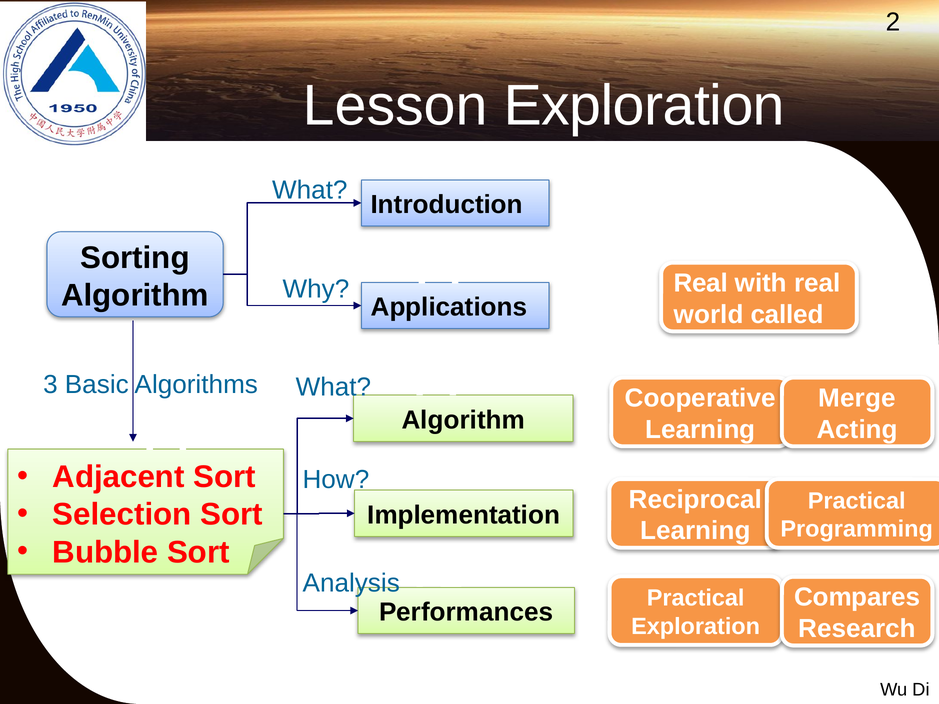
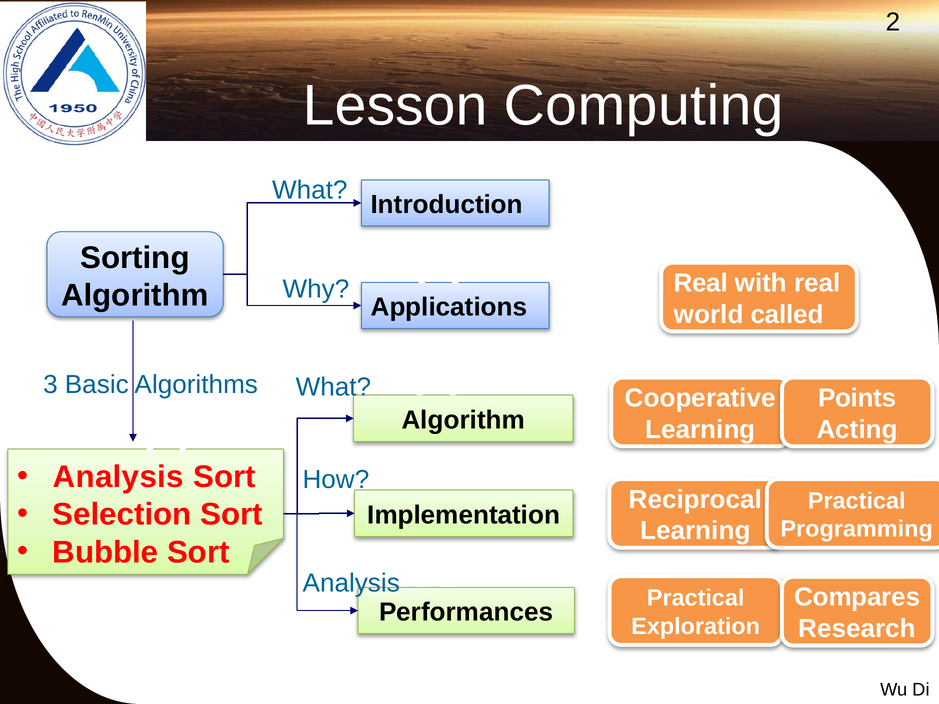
Lesson Exploration: Exploration -> Computing
Merge: Merge -> Points
Adjacent at (118, 477): Adjacent -> Analysis
